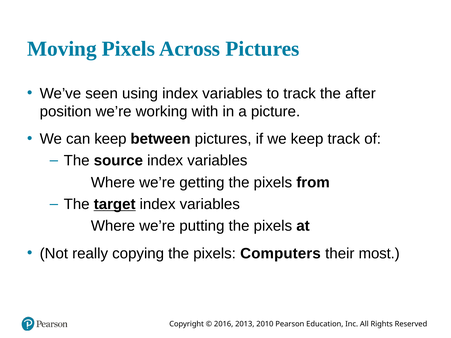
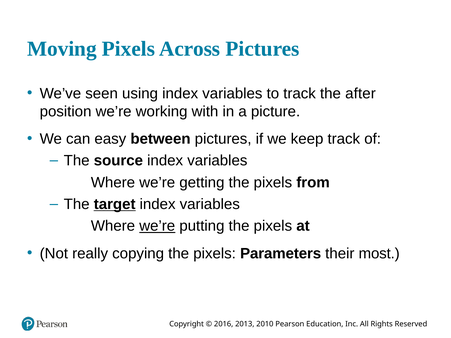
can keep: keep -> easy
we’re at (157, 226) underline: none -> present
Computers: Computers -> Parameters
